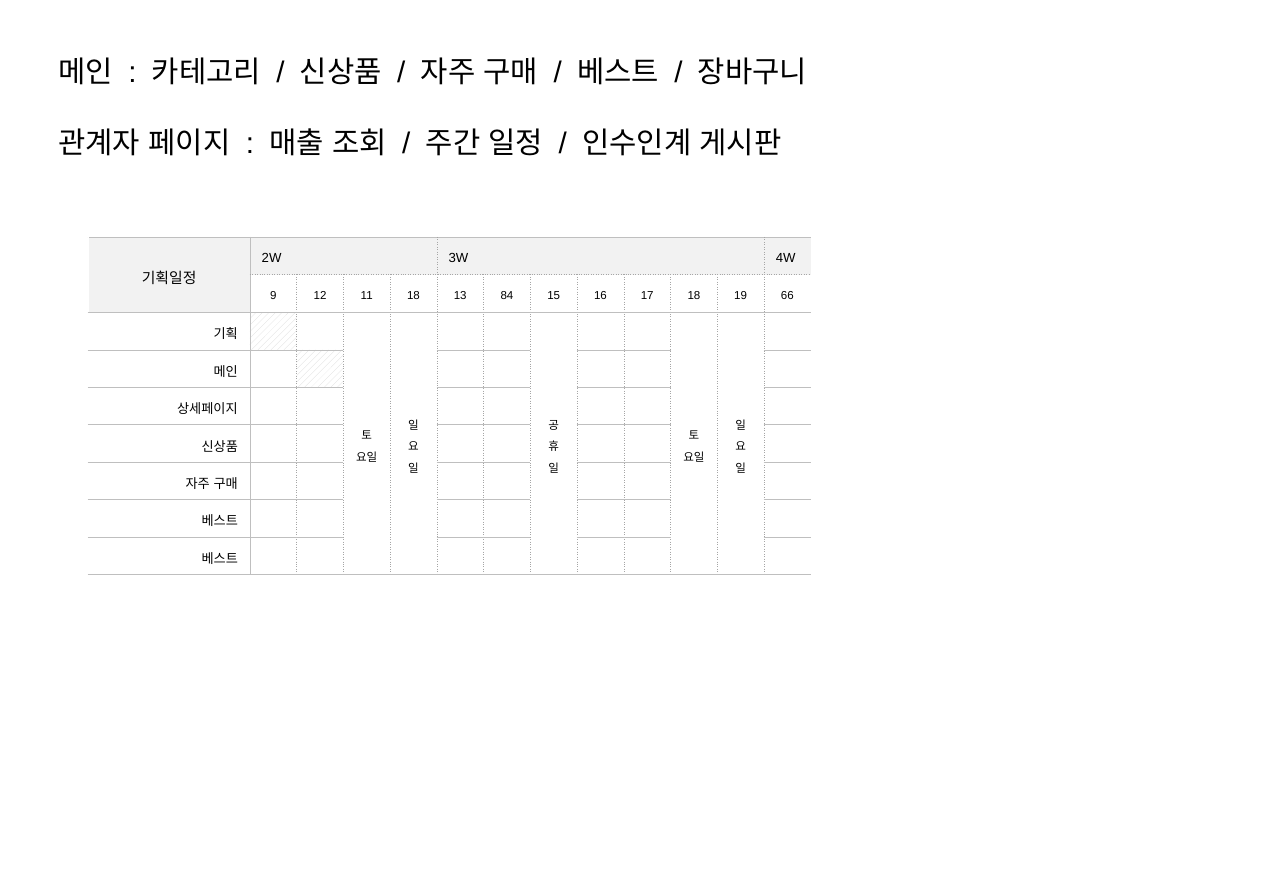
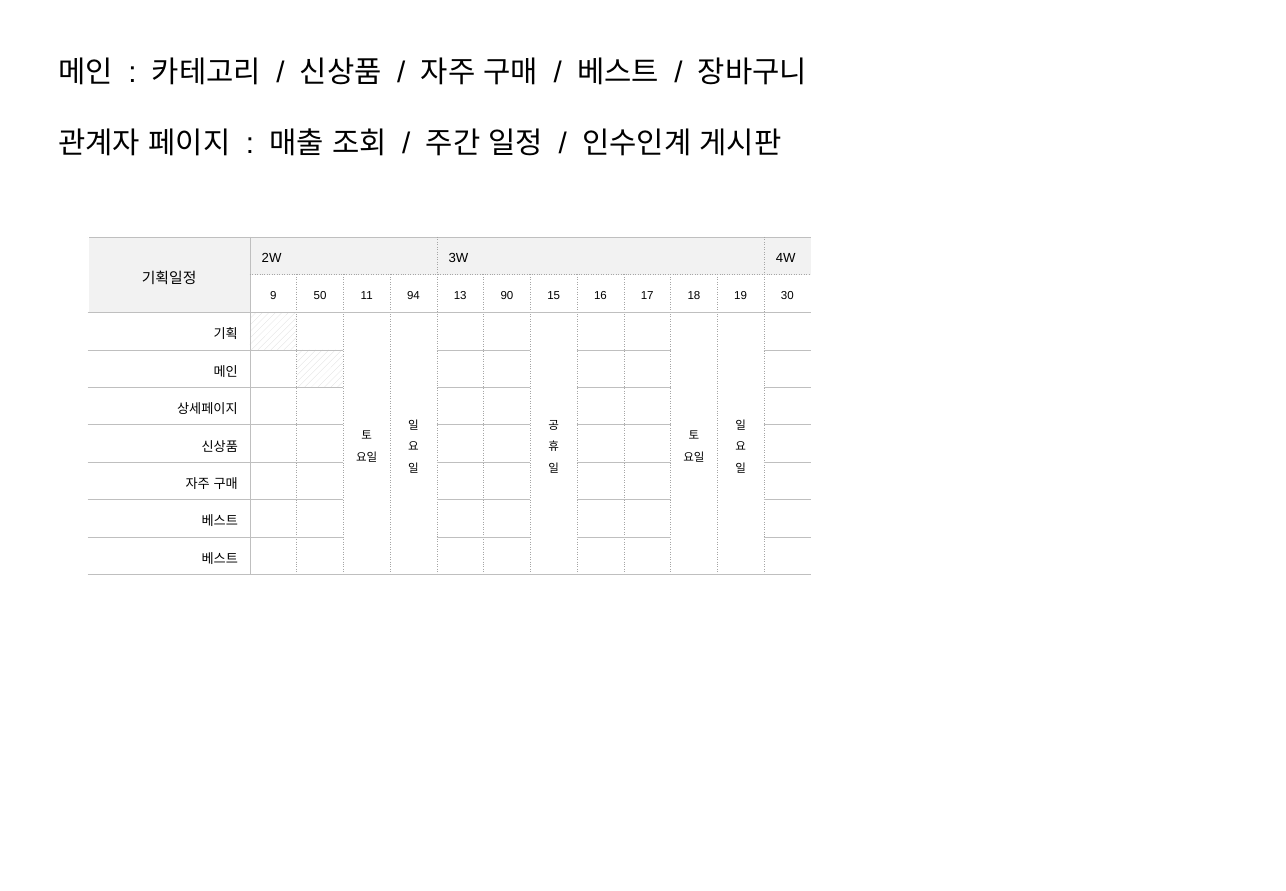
12: 12 -> 50
11 18: 18 -> 94
84: 84 -> 90
66: 66 -> 30
